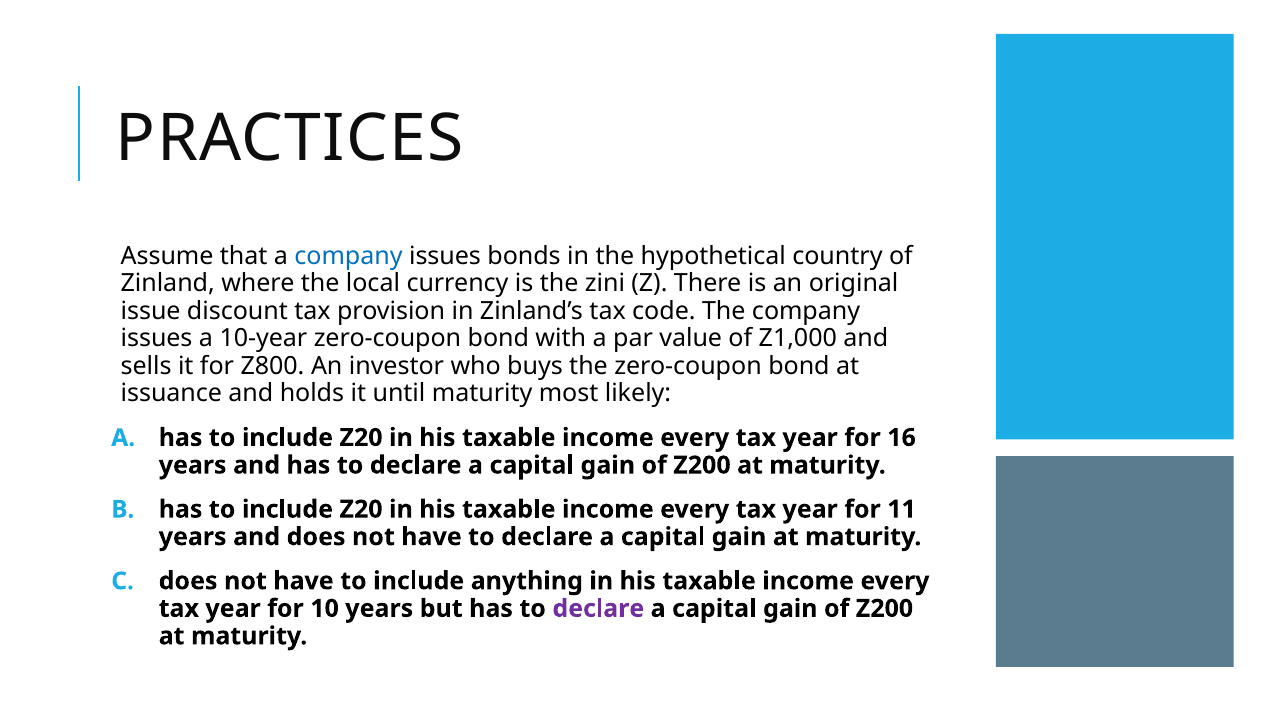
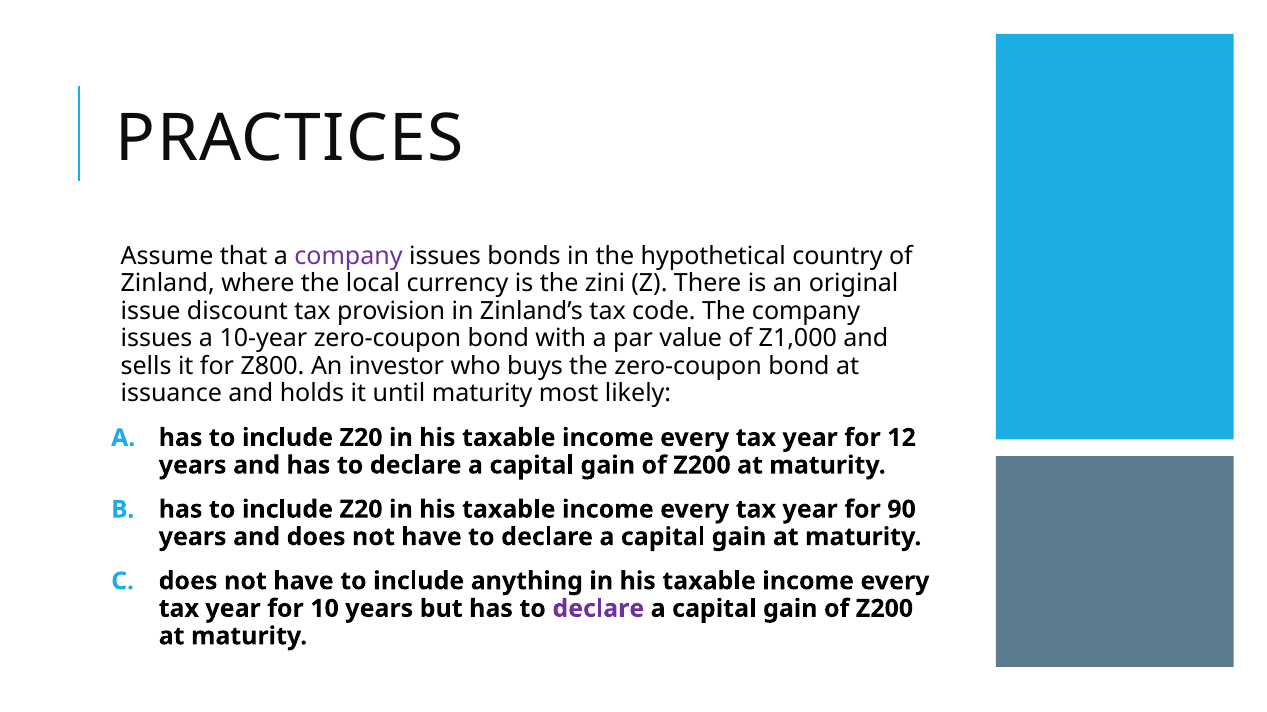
company at (349, 256) colour: blue -> purple
16: 16 -> 12
11: 11 -> 90
